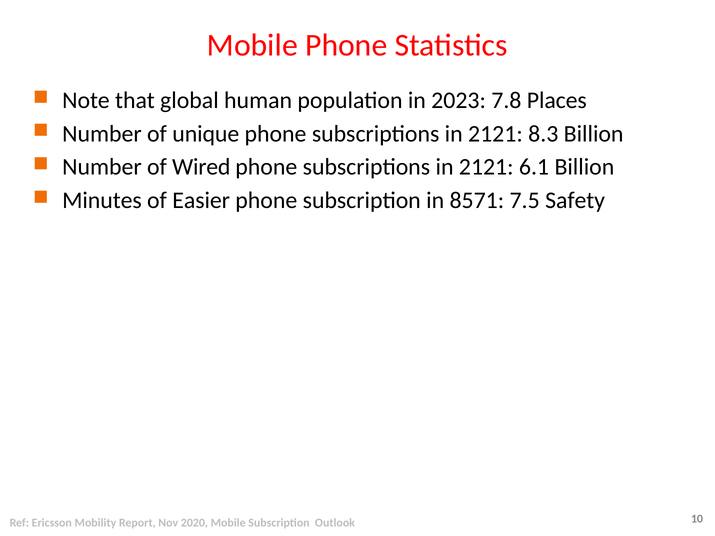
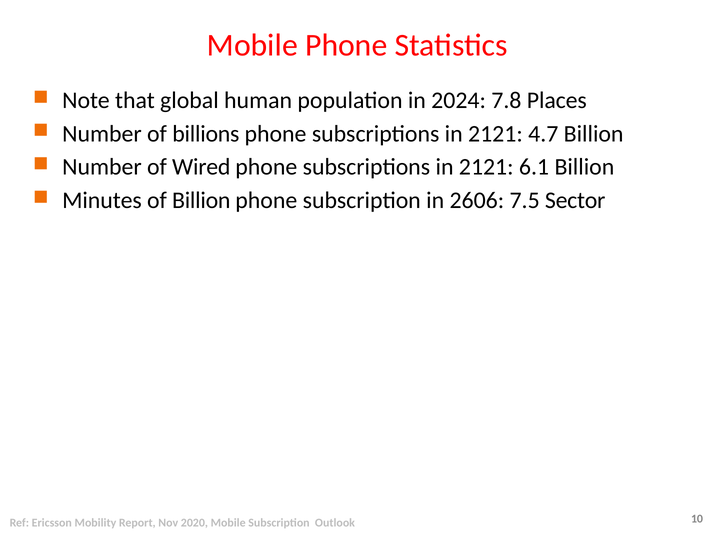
2023: 2023 -> 2024
unique: unique -> billions
8.3: 8.3 -> 4.7
of Easier: Easier -> Billion
8571: 8571 -> 2606
Safety: Safety -> Sector
